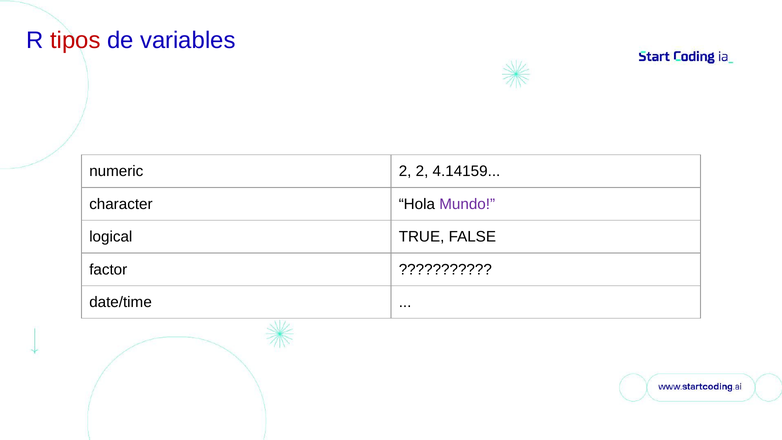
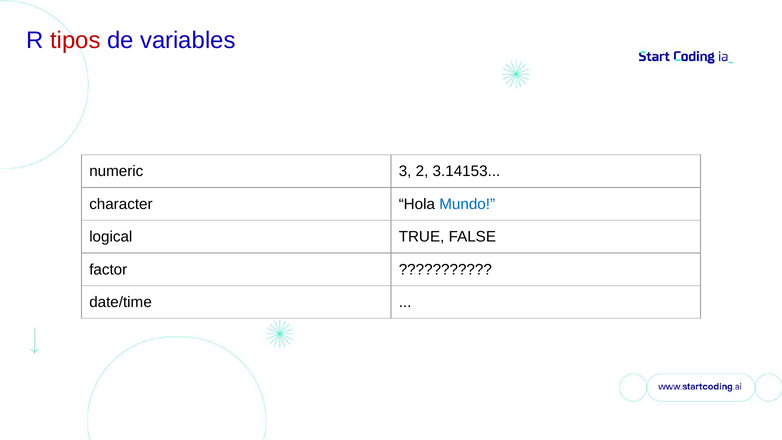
numeric 2: 2 -> 3
4.14159: 4.14159 -> 3.14153
Mundo colour: purple -> blue
